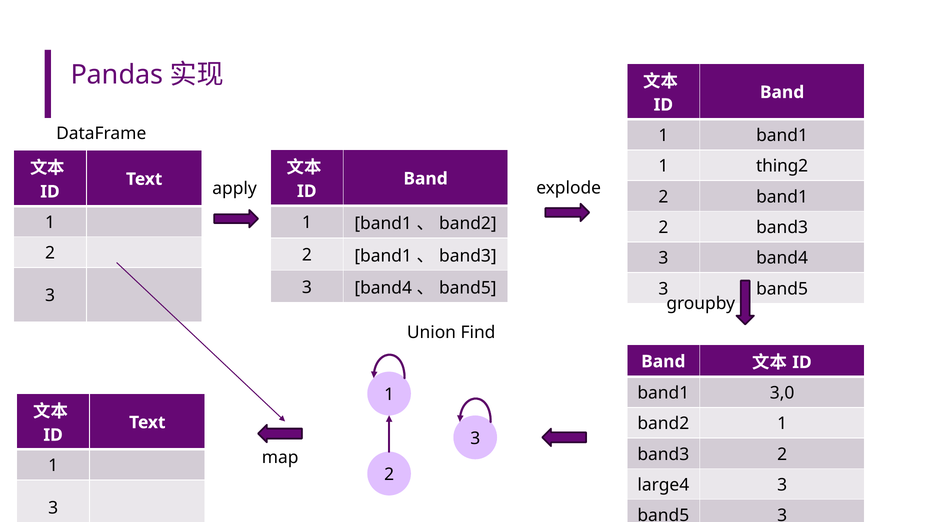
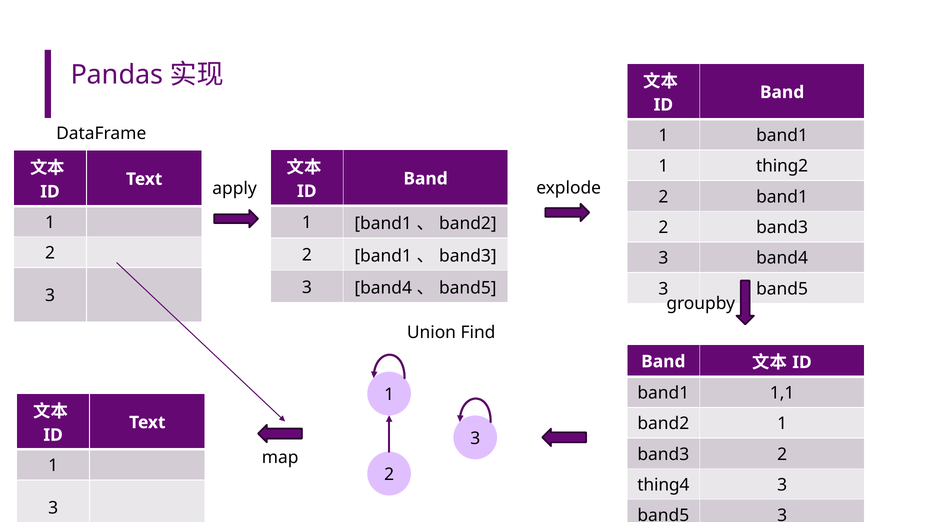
3,0: 3,0 -> 1,1
large4: large4 -> thing4
